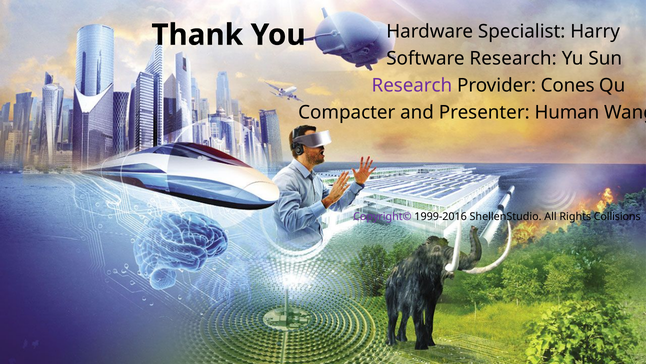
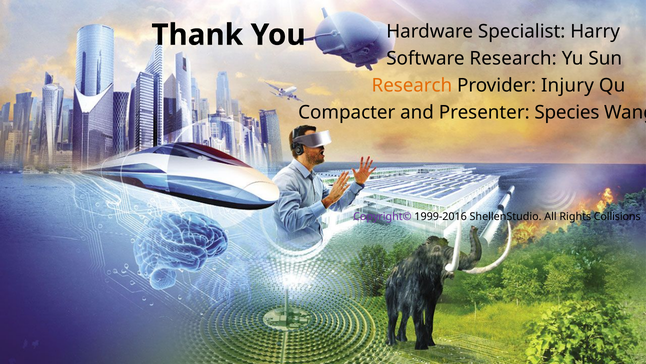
Research at (412, 85) colour: purple -> orange
Cones: Cones -> Injury
Human: Human -> Species
